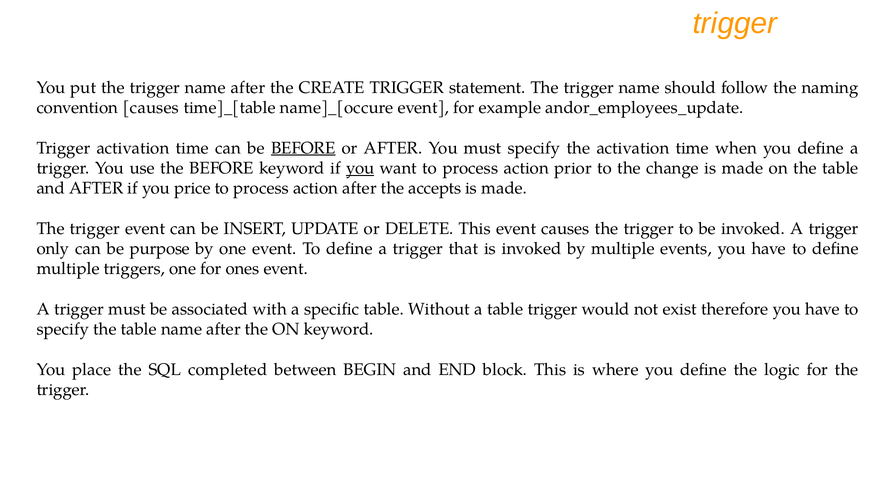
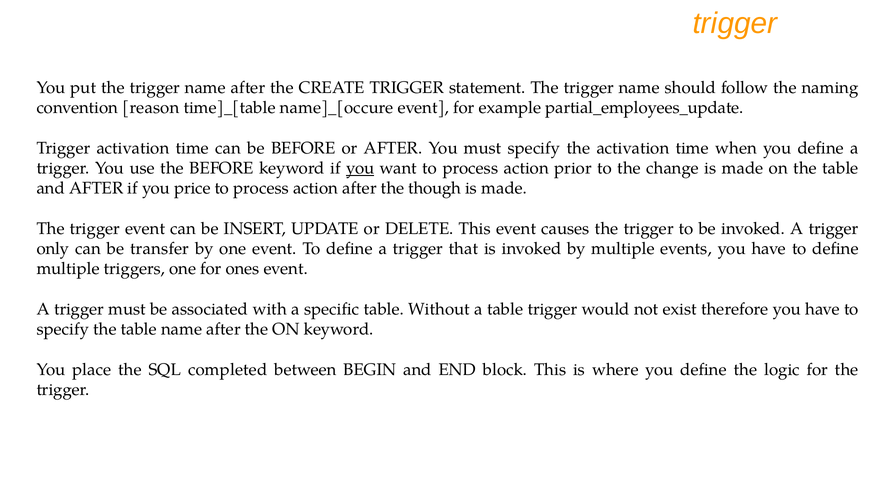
convention causes: causes -> reason
andor_employees_update: andor_employees_update -> partial_employees_update
BEFORE at (303, 148) underline: present -> none
accepts: accepts -> though
purpose: purpose -> transfer
